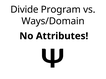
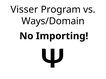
Divide: Divide -> Visser
Attributes: Attributes -> Importing
